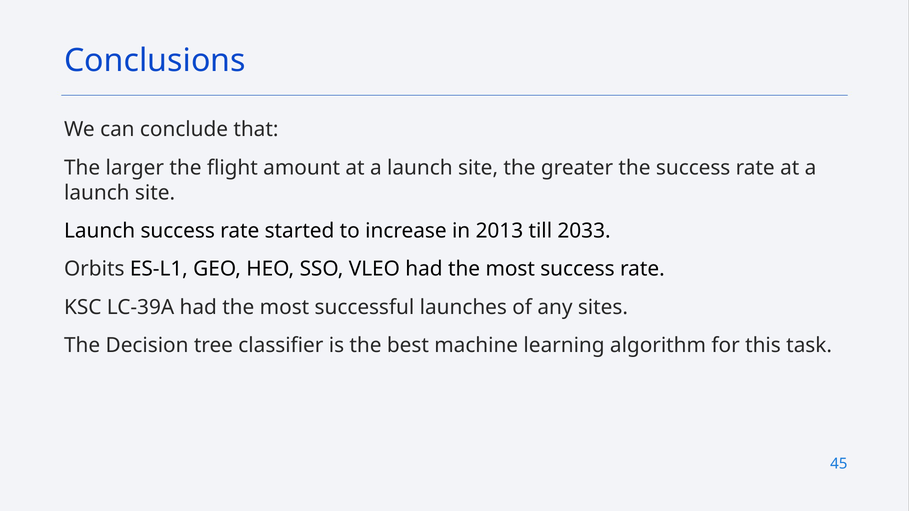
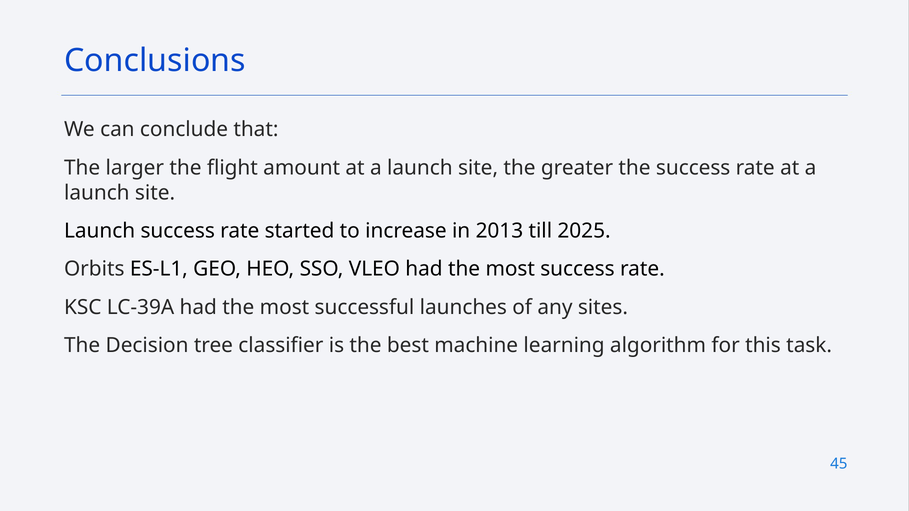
2033: 2033 -> 2025
